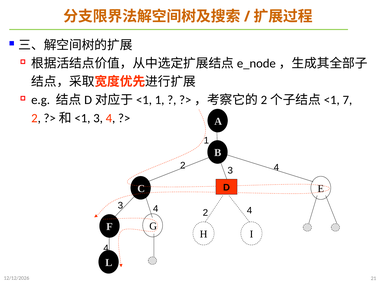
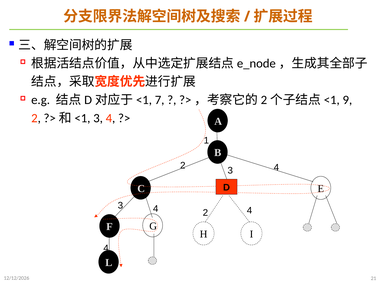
1 at (160, 100): 1 -> 7
7: 7 -> 9
